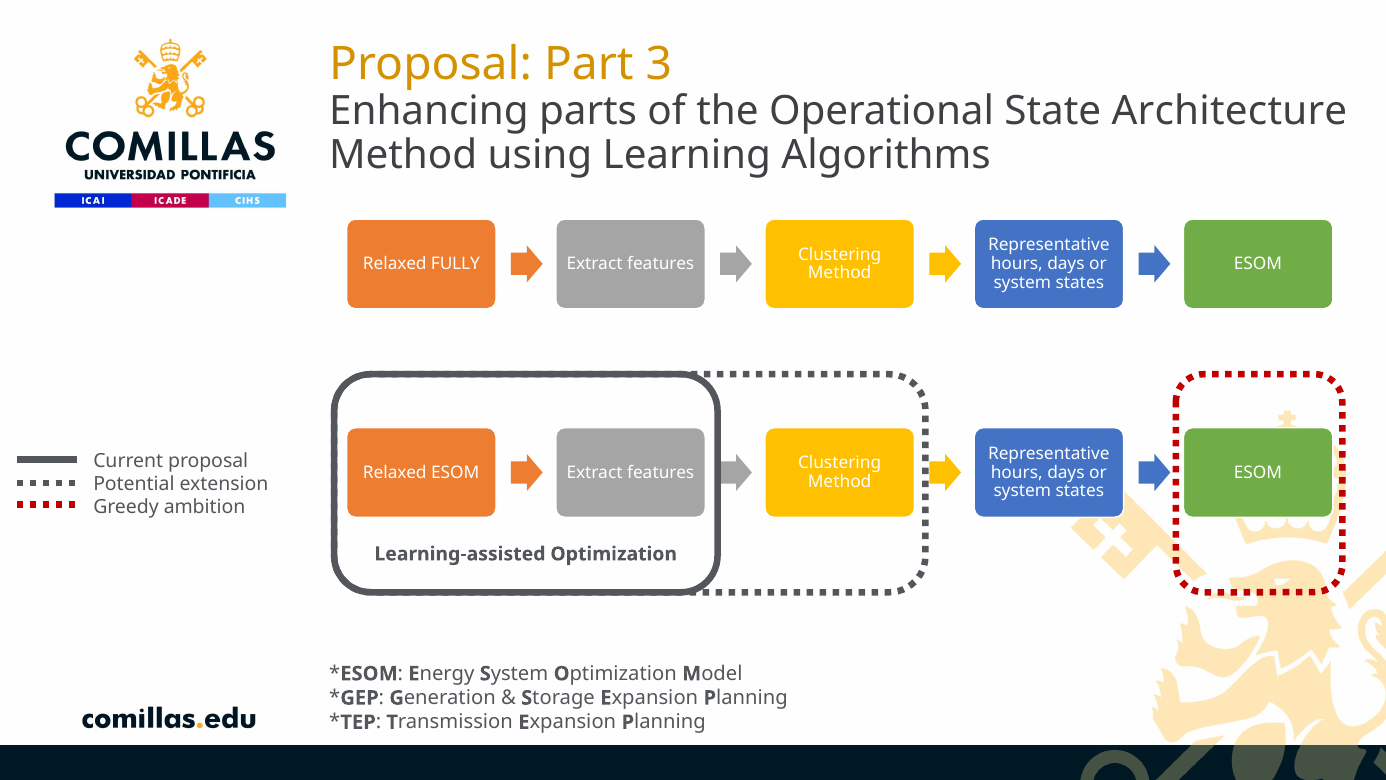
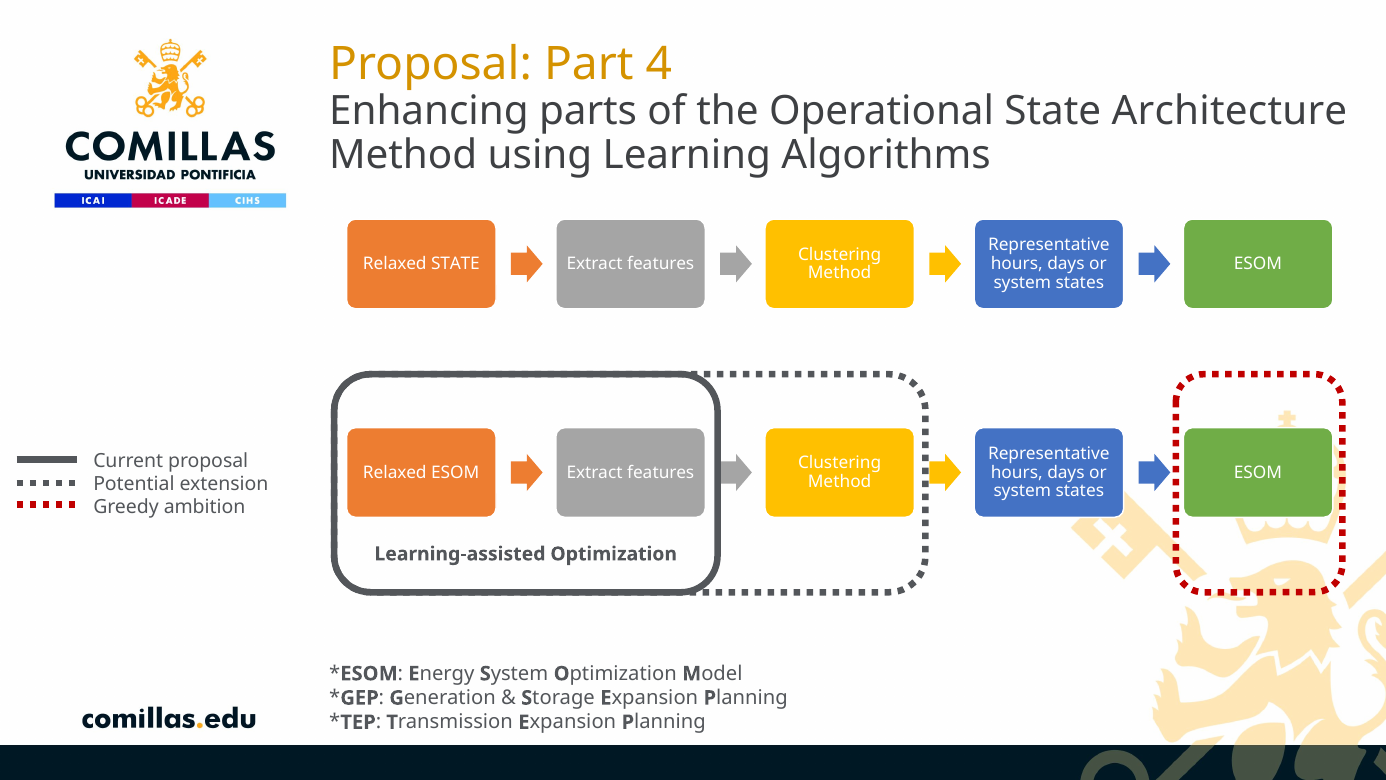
3: 3 -> 4
FULLY at (455, 264): FULLY -> STATE
